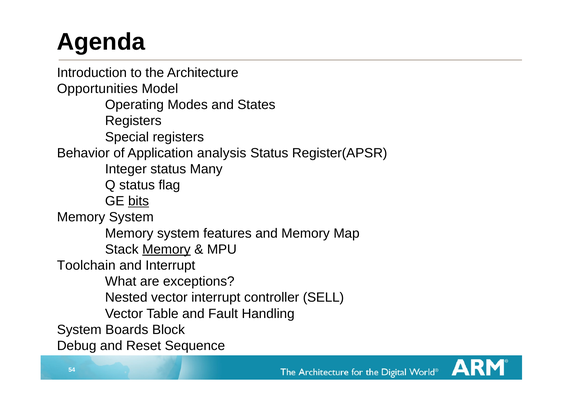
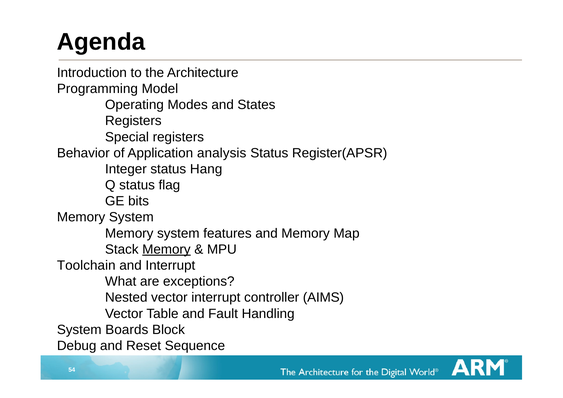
Opportunities: Opportunities -> Programming
Many: Many -> Hang
bits underline: present -> none
SELL: SELL -> AIMS
